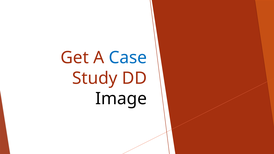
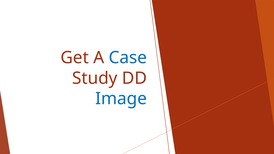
Image colour: black -> blue
